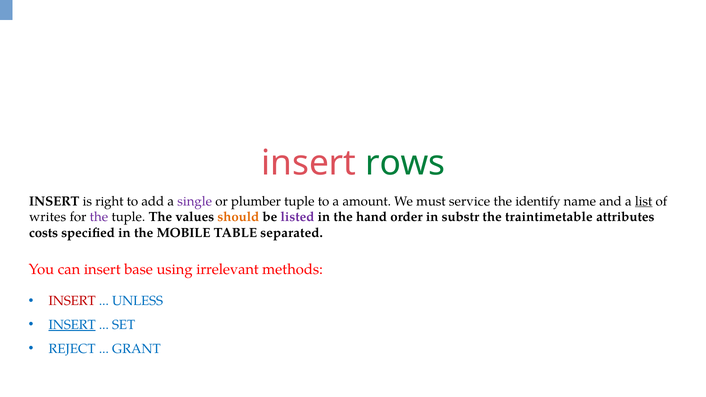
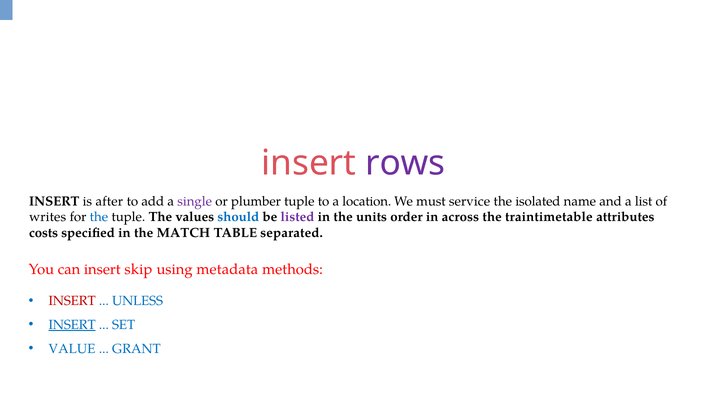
rows colour: green -> purple
right: right -> after
amount: amount -> location
identify: identify -> isolated
list underline: present -> none
the at (99, 217) colour: purple -> blue
should colour: orange -> blue
hand: hand -> units
substr: substr -> across
MOBILE: MOBILE -> MATCH
base: base -> skip
irrelevant: irrelevant -> metadata
REJECT: REJECT -> VALUE
